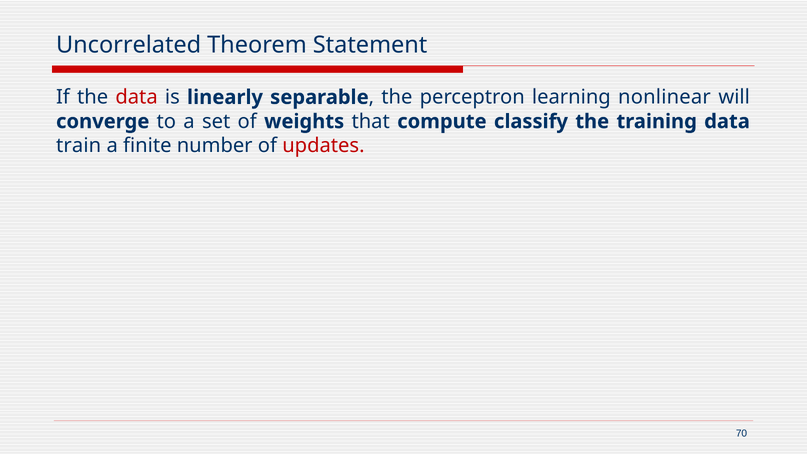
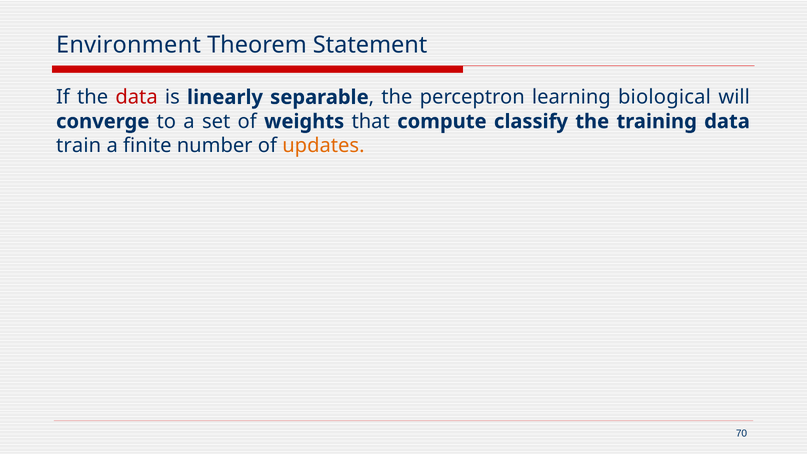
Uncorrelated: Uncorrelated -> Environment
nonlinear: nonlinear -> biological
updates colour: red -> orange
